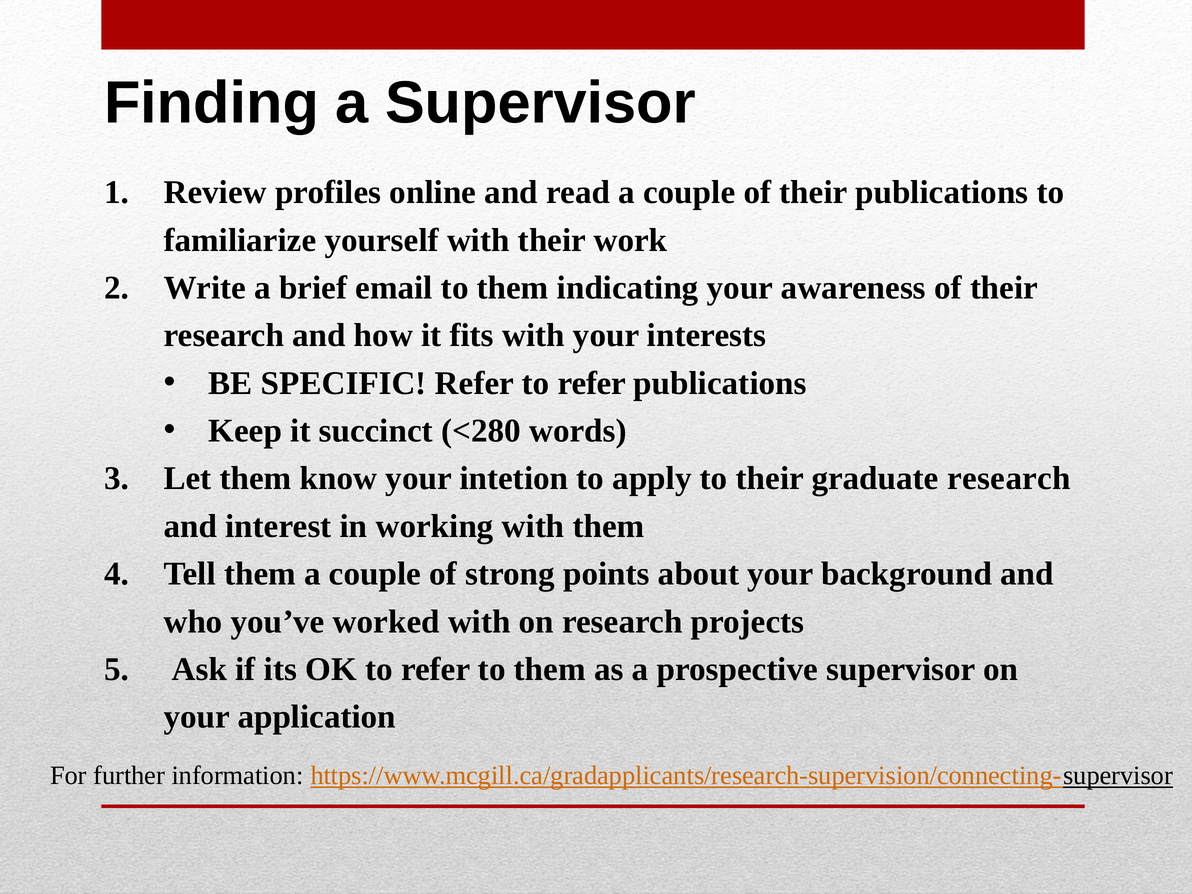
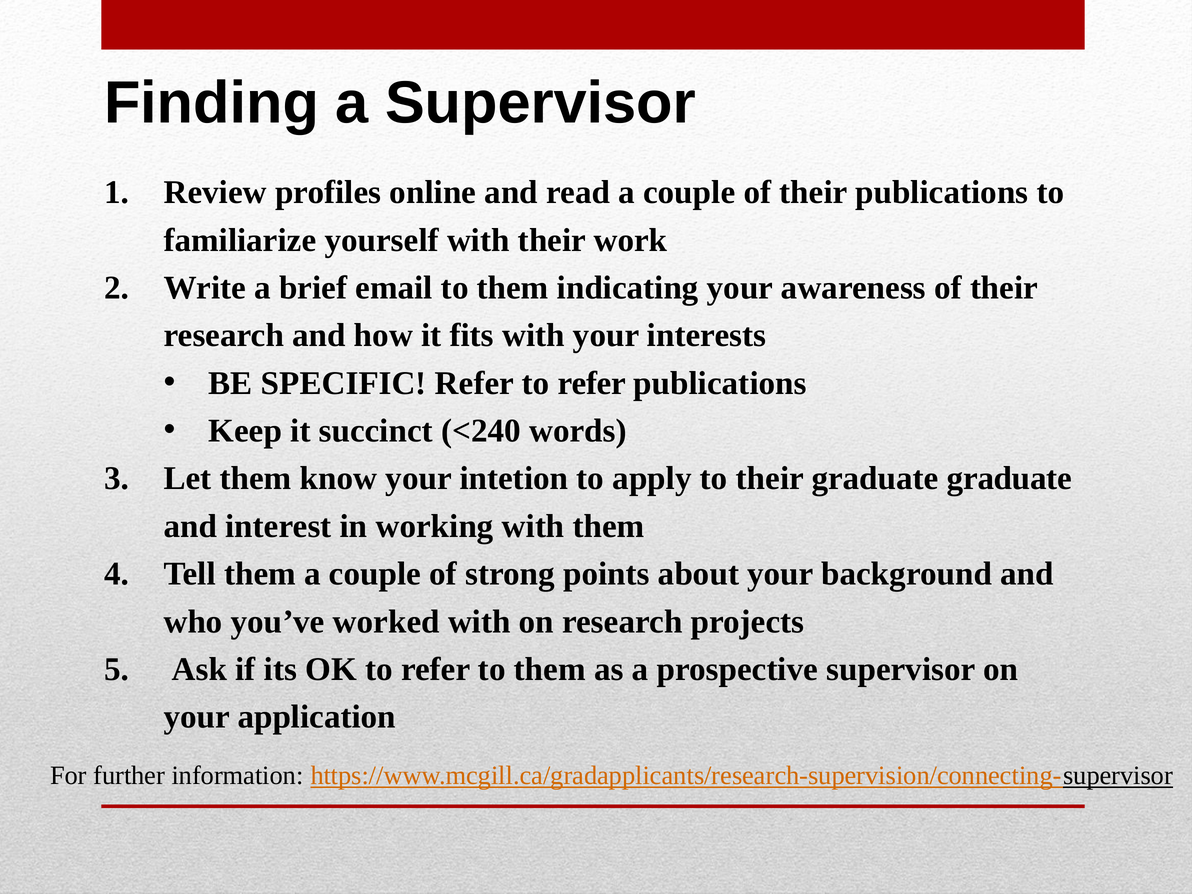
<280: <280 -> <240
graduate research: research -> graduate
